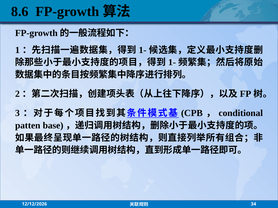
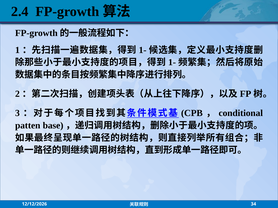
8.6: 8.6 -> 2.4
